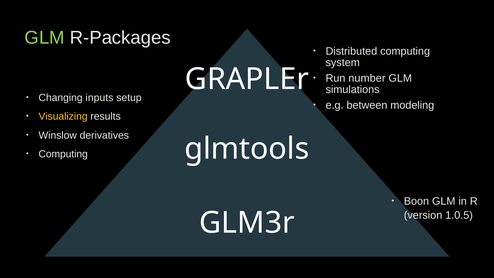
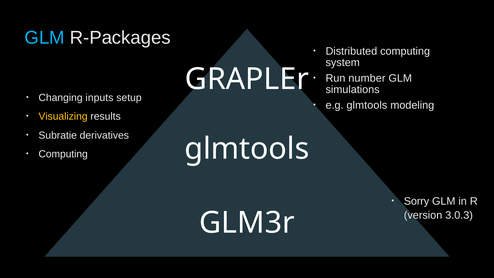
GLM at (45, 38) colour: light green -> light blue
e.g between: between -> glmtools
Winslow: Winslow -> Subratie
Boon: Boon -> Sorry
1.0.5: 1.0.5 -> 3.0.3
